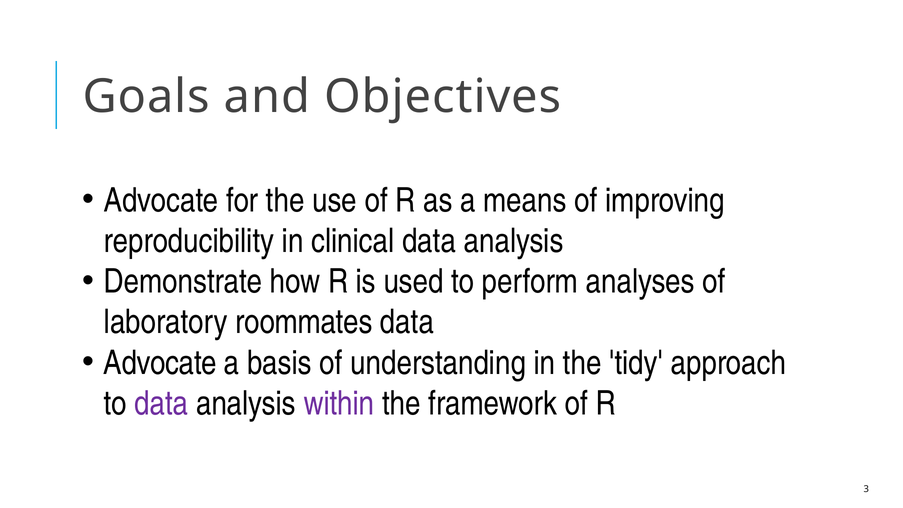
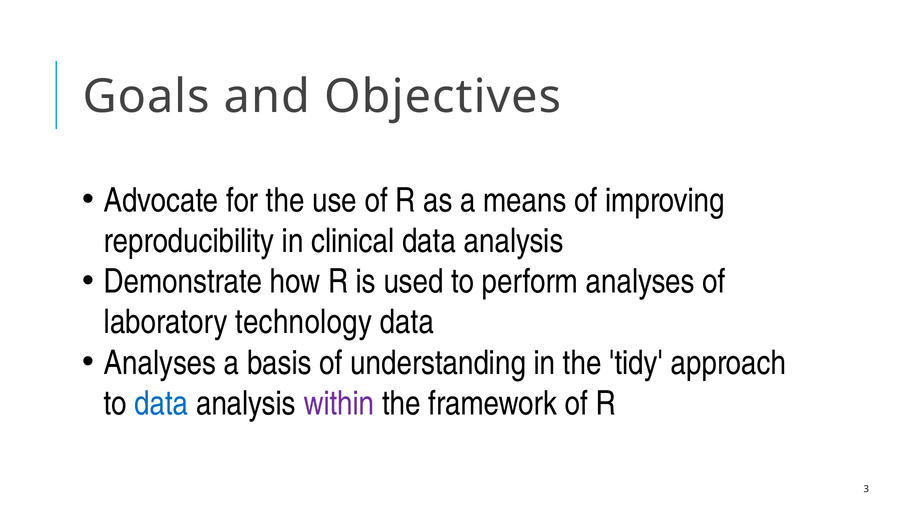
roommates: roommates -> technology
Advocate at (160, 363): Advocate -> Analyses
data at (161, 403) colour: purple -> blue
